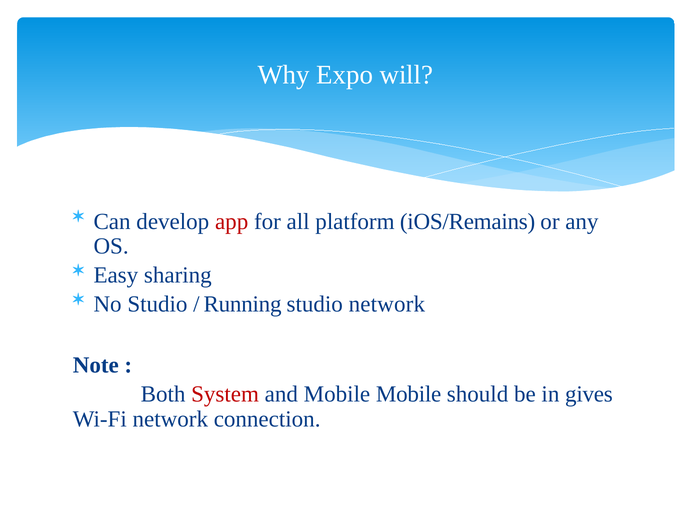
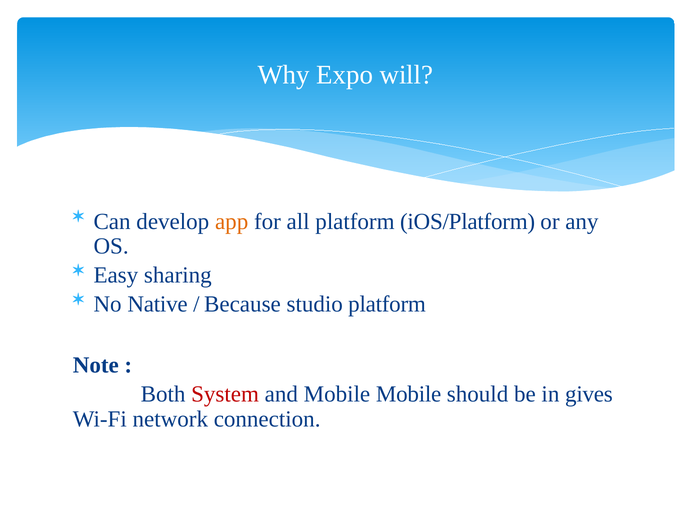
app colour: red -> orange
iOS/Remains: iOS/Remains -> iOS/Platform
No Studio: Studio -> Native
Running: Running -> Because
studio network: network -> platform
